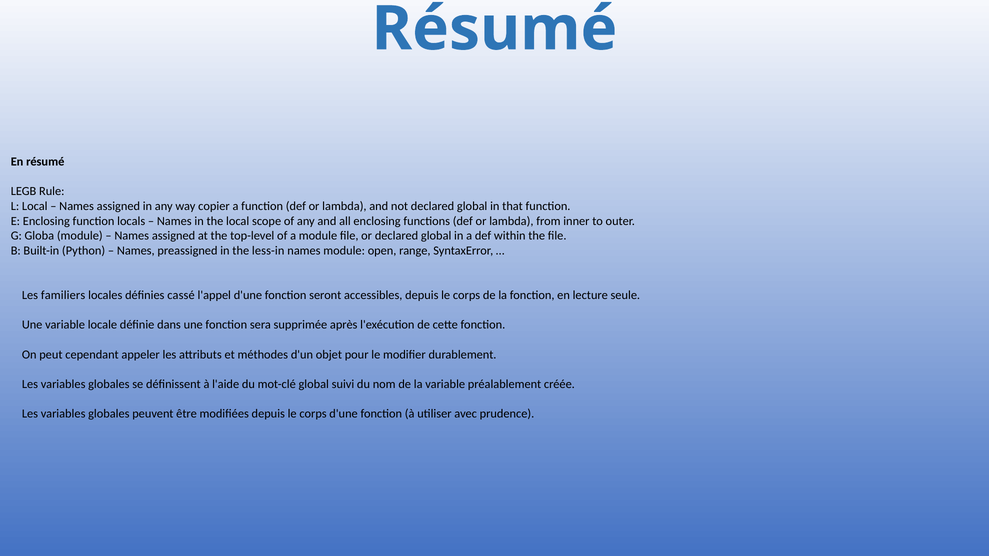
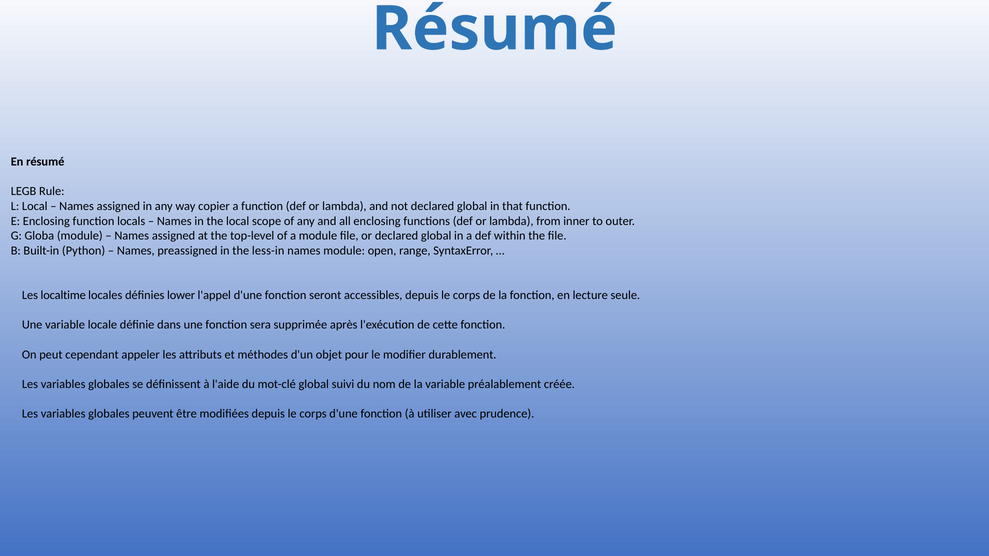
familiers: familiers -> localtime
cassé: cassé -> lower
